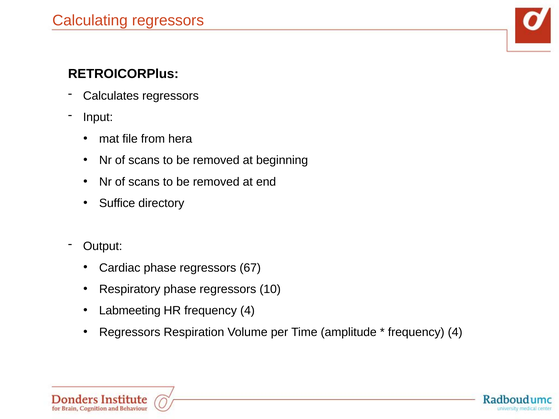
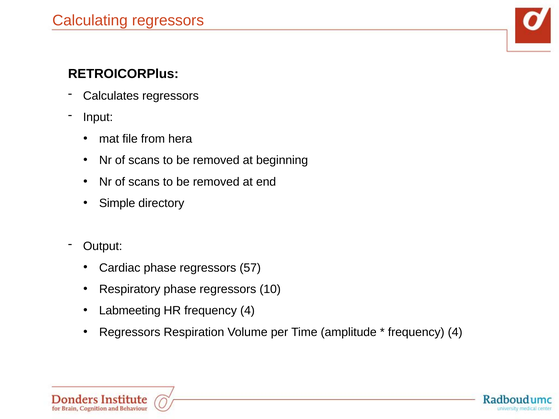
Suffice: Suffice -> Simple
67: 67 -> 57
